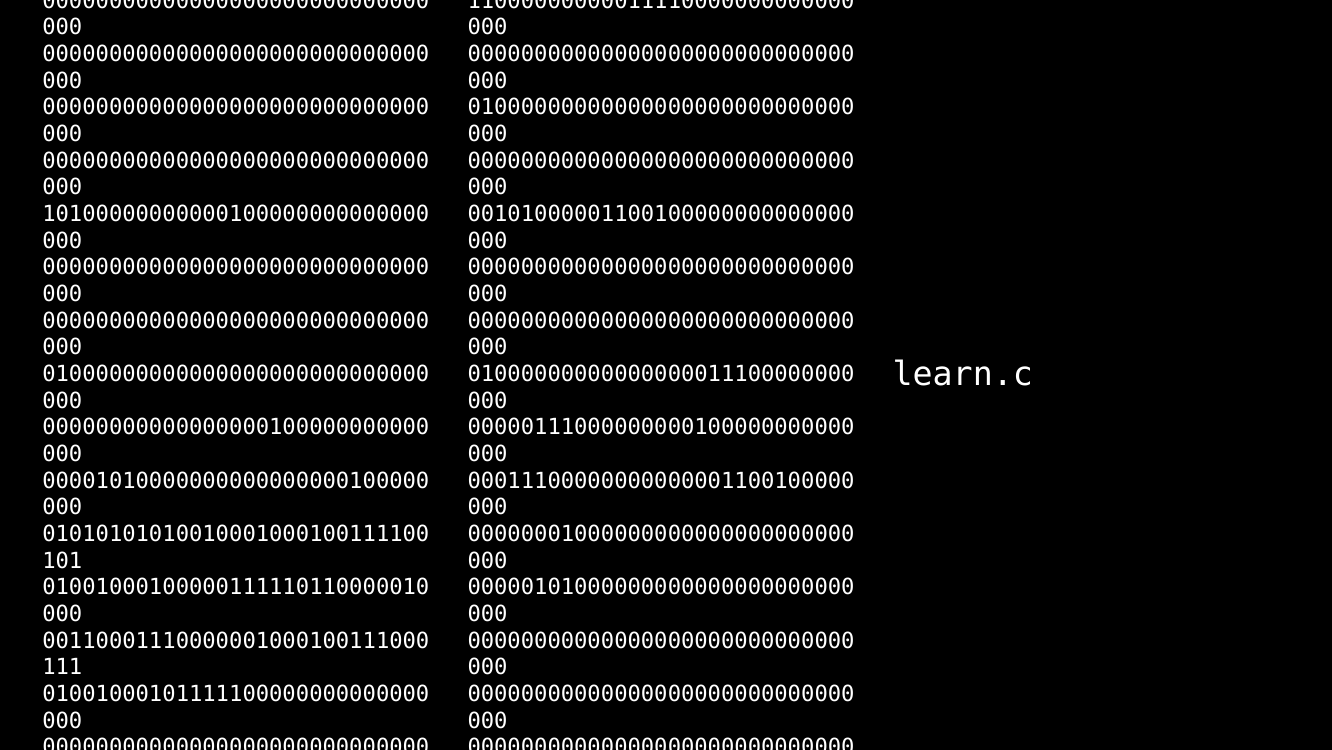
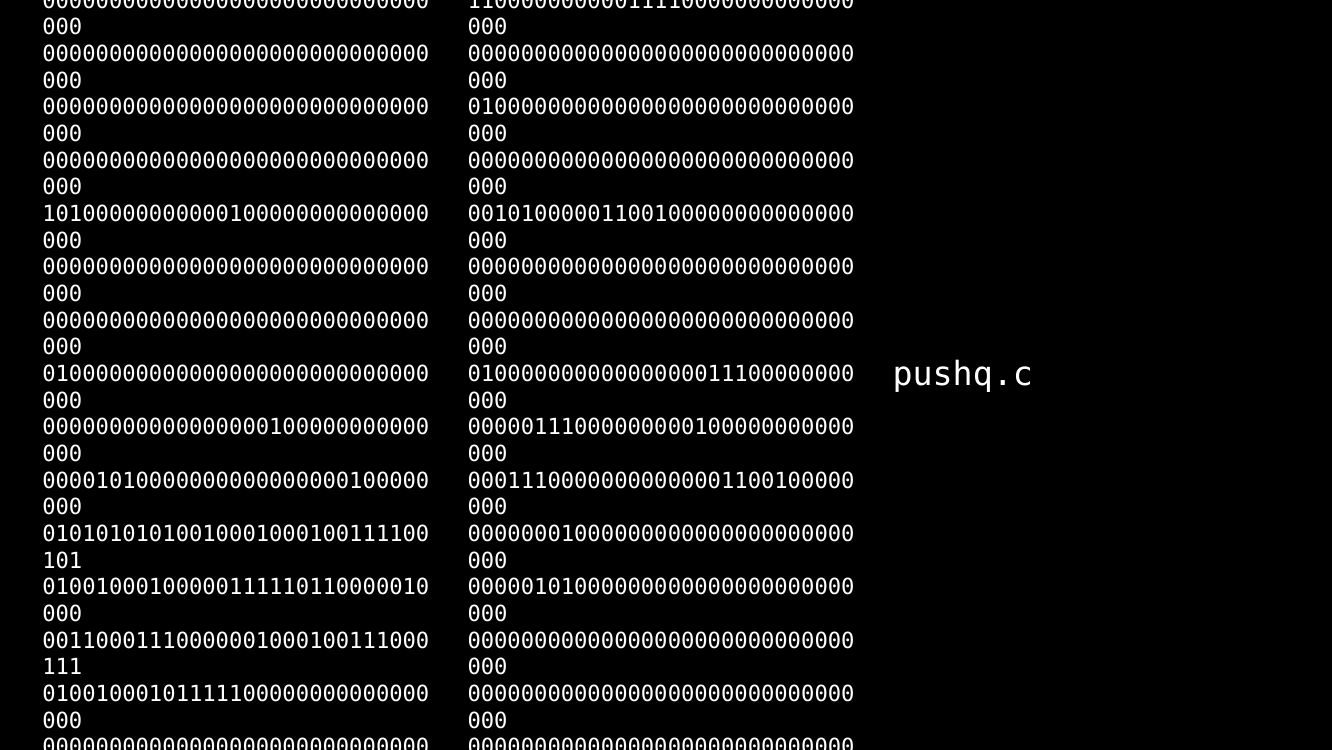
learn.c: learn.c -> pushq.c
